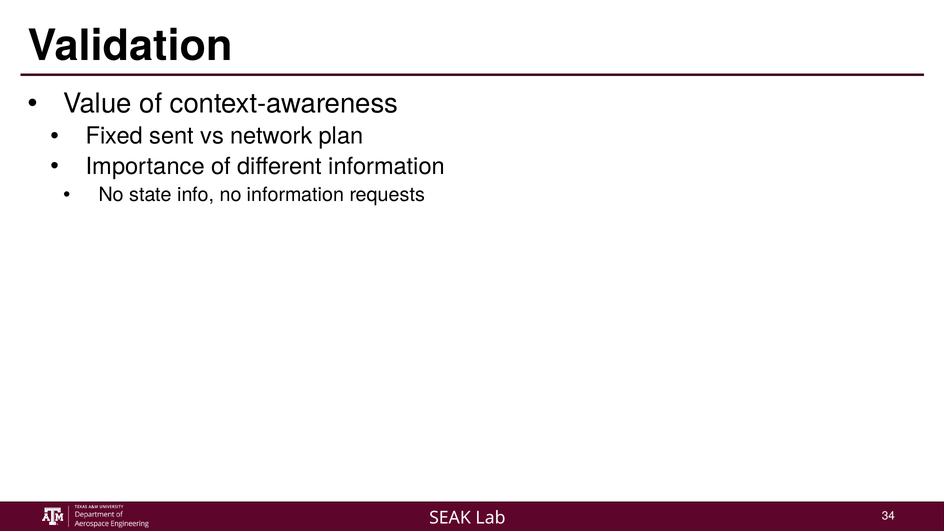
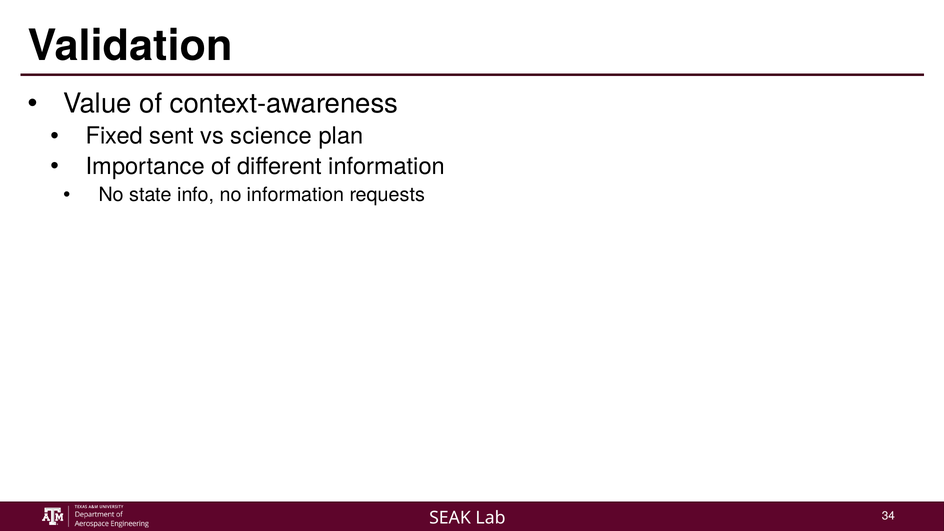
network: network -> science
